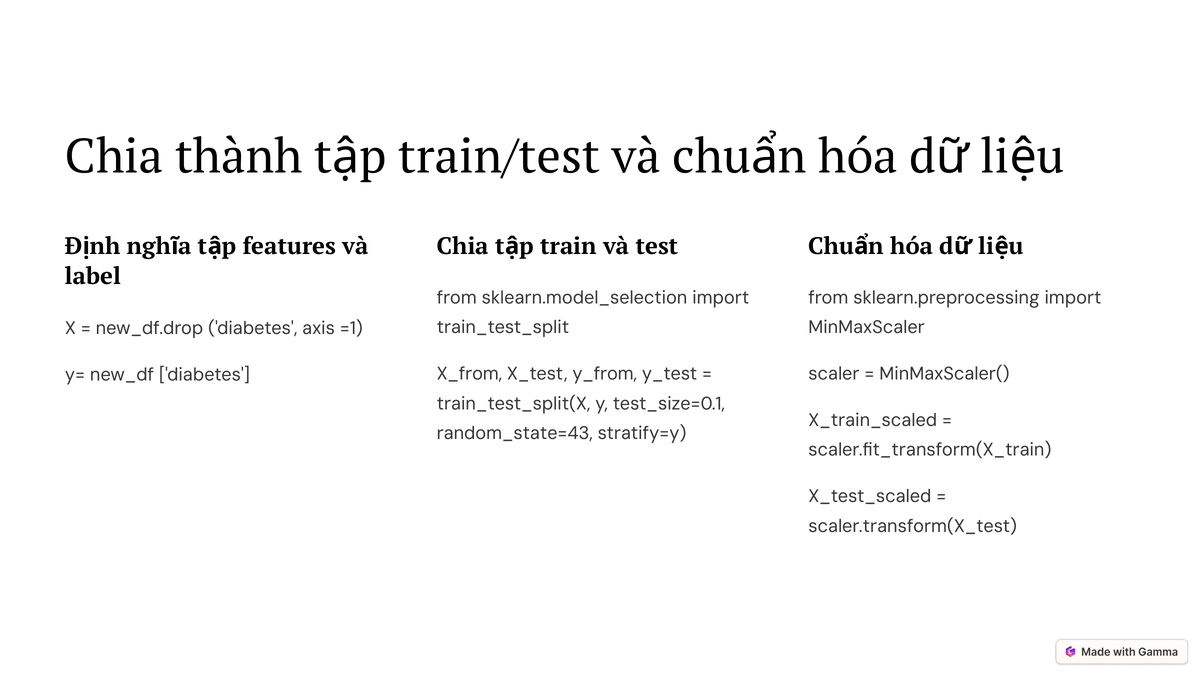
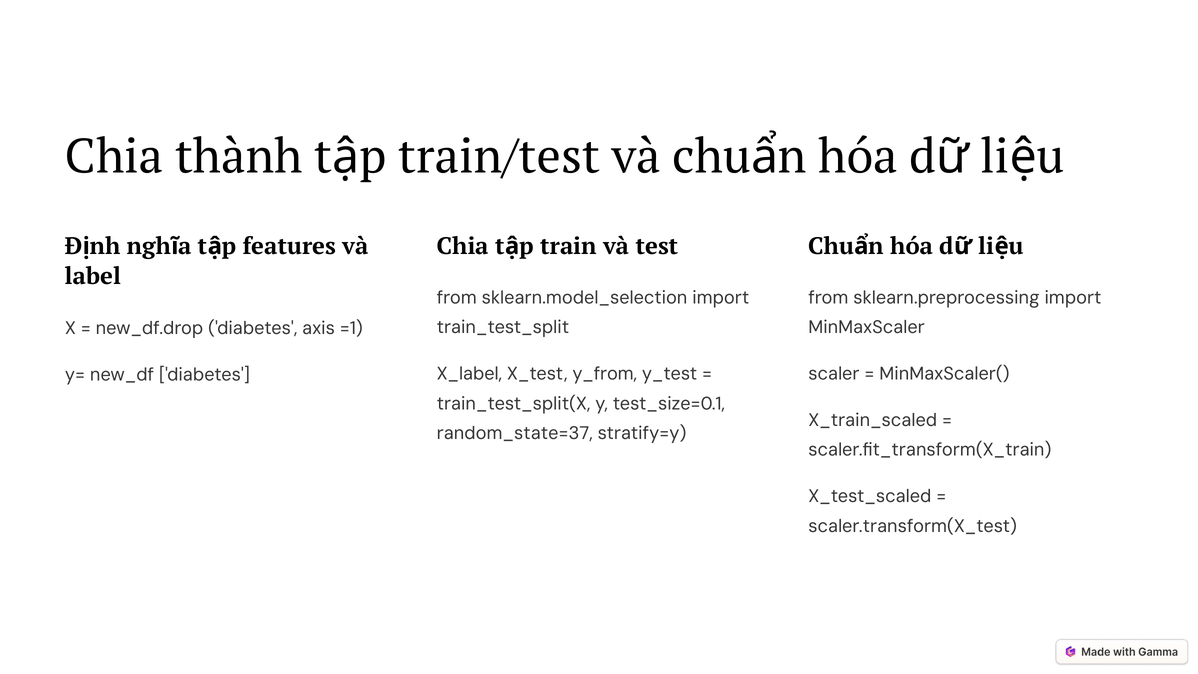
X_from: X_from -> X_label
random_state=43: random_state=43 -> random_state=37
